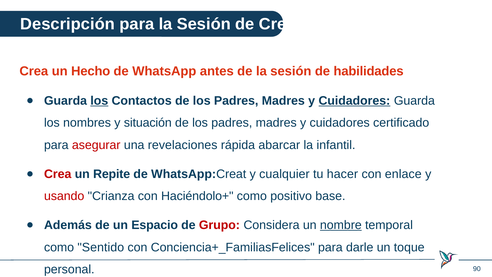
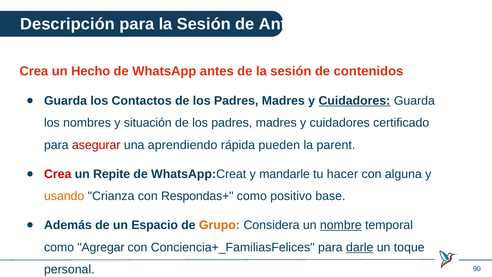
de Crea: Crea -> Ante
habilidades: habilidades -> contenidos
los at (99, 101) underline: present -> none
revelaciones: revelaciones -> aprendiendo
abarcar: abarcar -> pueden
infantil: infantil -> parent
cualquier: cualquier -> mandarle
enlace: enlace -> alguna
usando colour: red -> orange
Haciéndolo+: Haciéndolo+ -> Respondas+
Grupo colour: red -> orange
Sentido: Sentido -> Agregar
darle underline: none -> present
